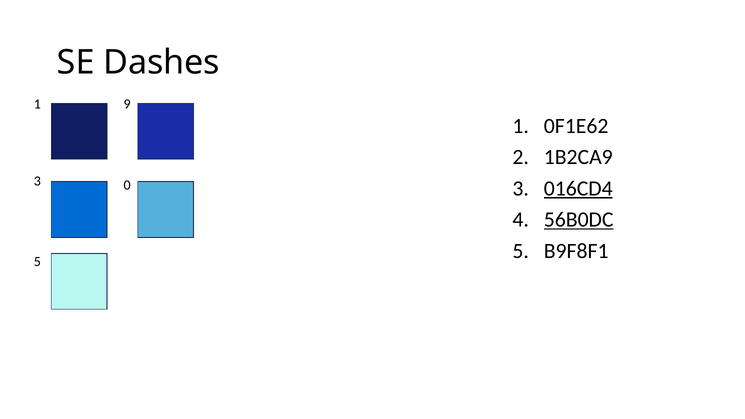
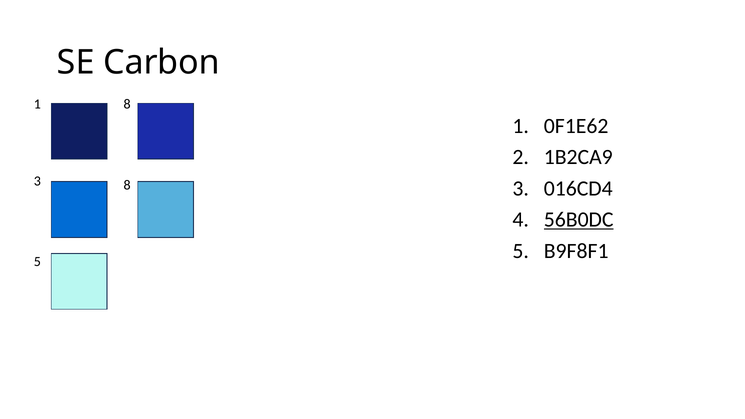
Dashes: Dashes -> Carbon
1 9: 9 -> 8
3 0: 0 -> 8
016CD4 underline: present -> none
